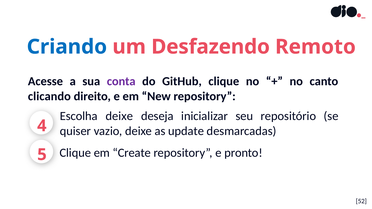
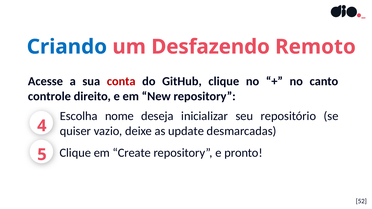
conta colour: purple -> red
clicando: clicando -> controle
Escolha deixe: deixe -> nome
